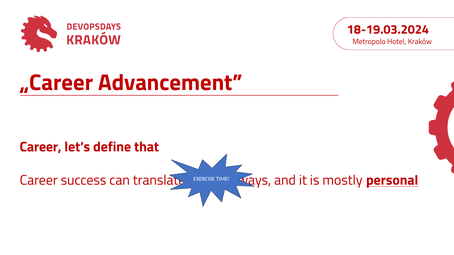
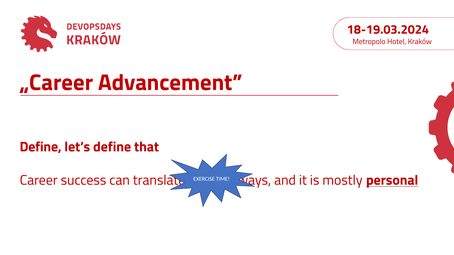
Career at (41, 147): Career -> Define
